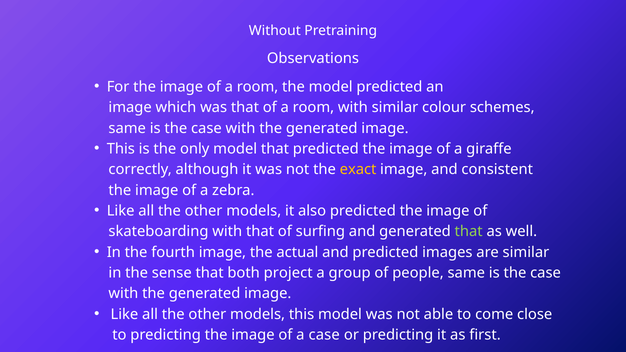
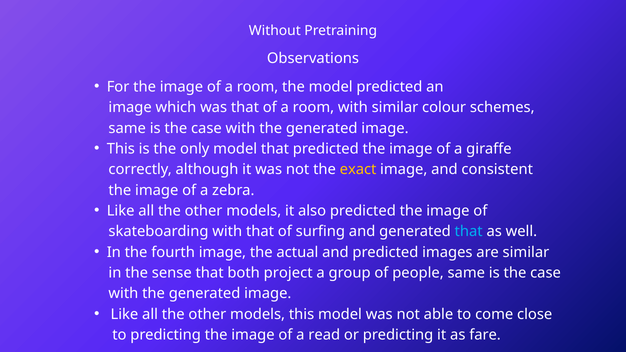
that at (469, 232) colour: light green -> light blue
a case: case -> read
first: first -> fare
